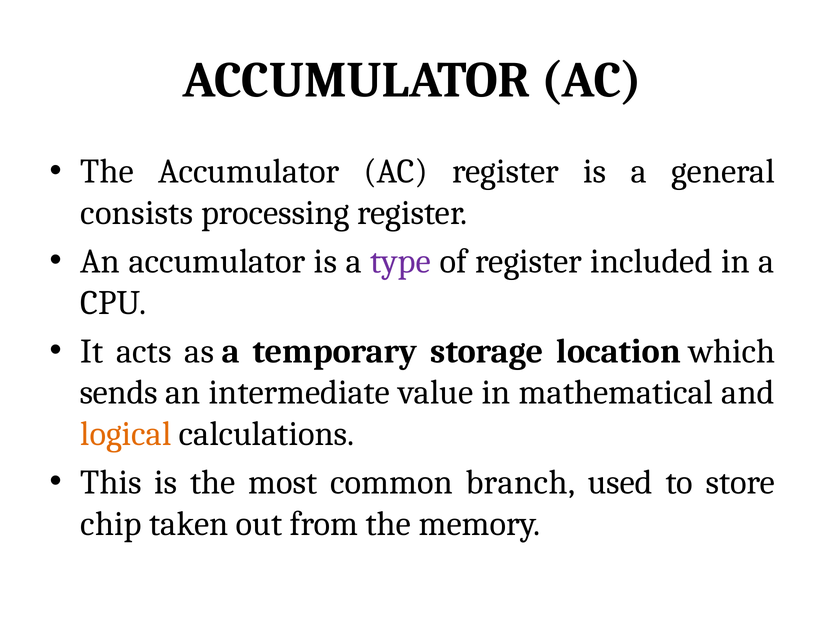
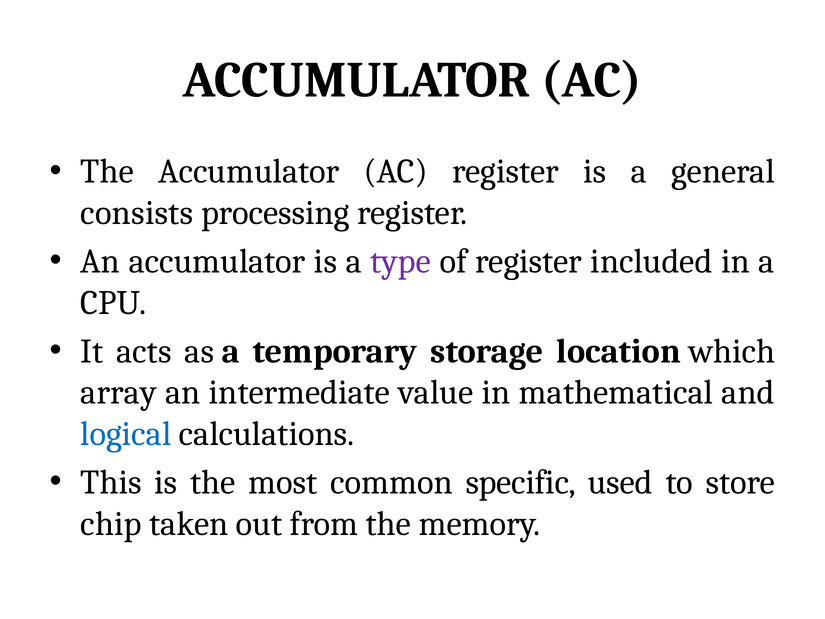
sends: sends -> array
logical colour: orange -> blue
branch: branch -> specific
